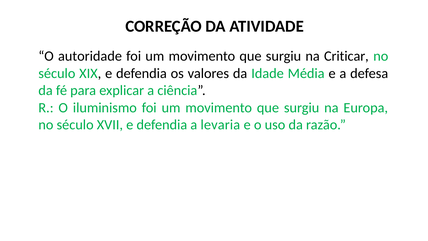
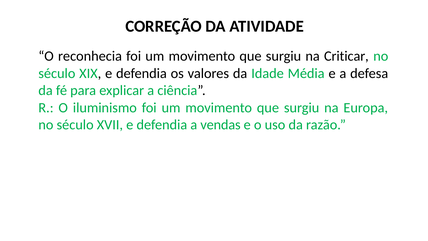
autoridade: autoridade -> reconhecia
levaria: levaria -> vendas
